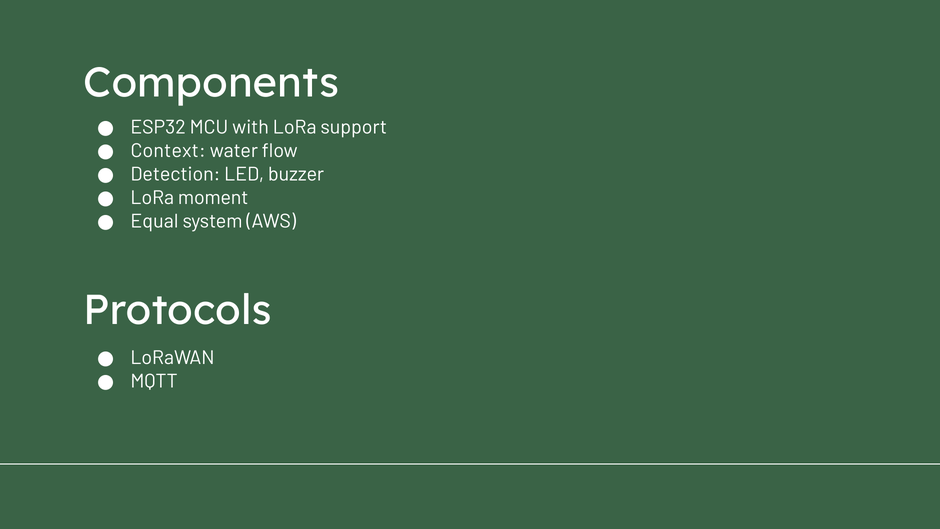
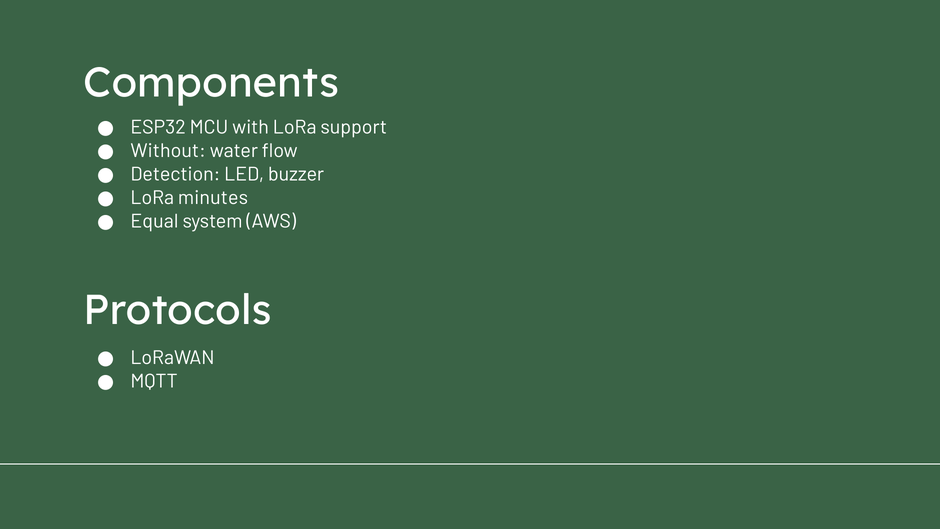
Context: Context -> Without
moment: moment -> minutes
